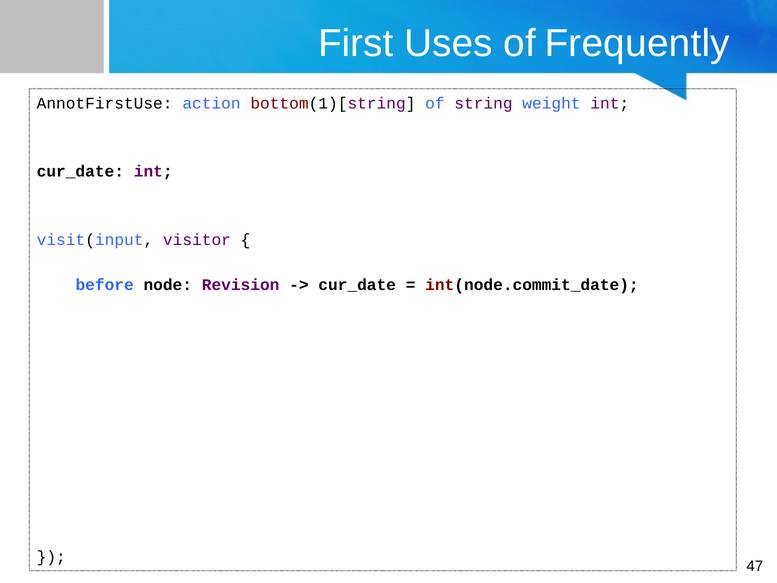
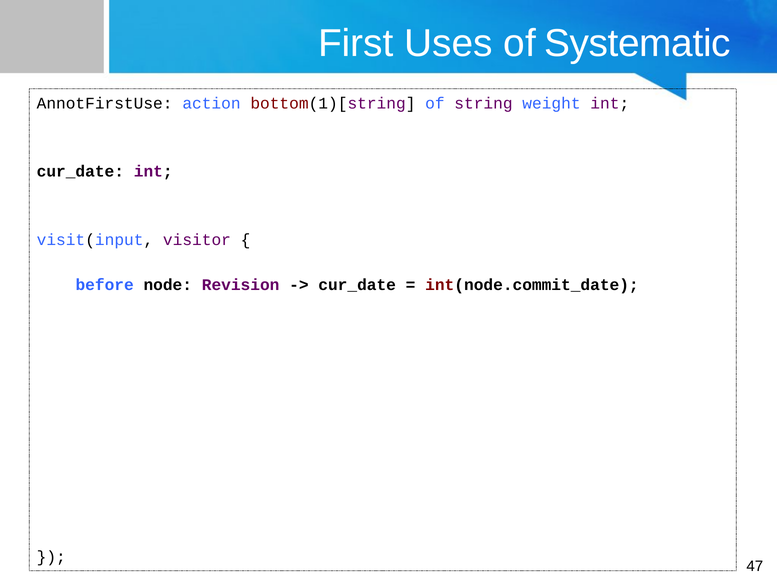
Frequently: Frequently -> Systematic
